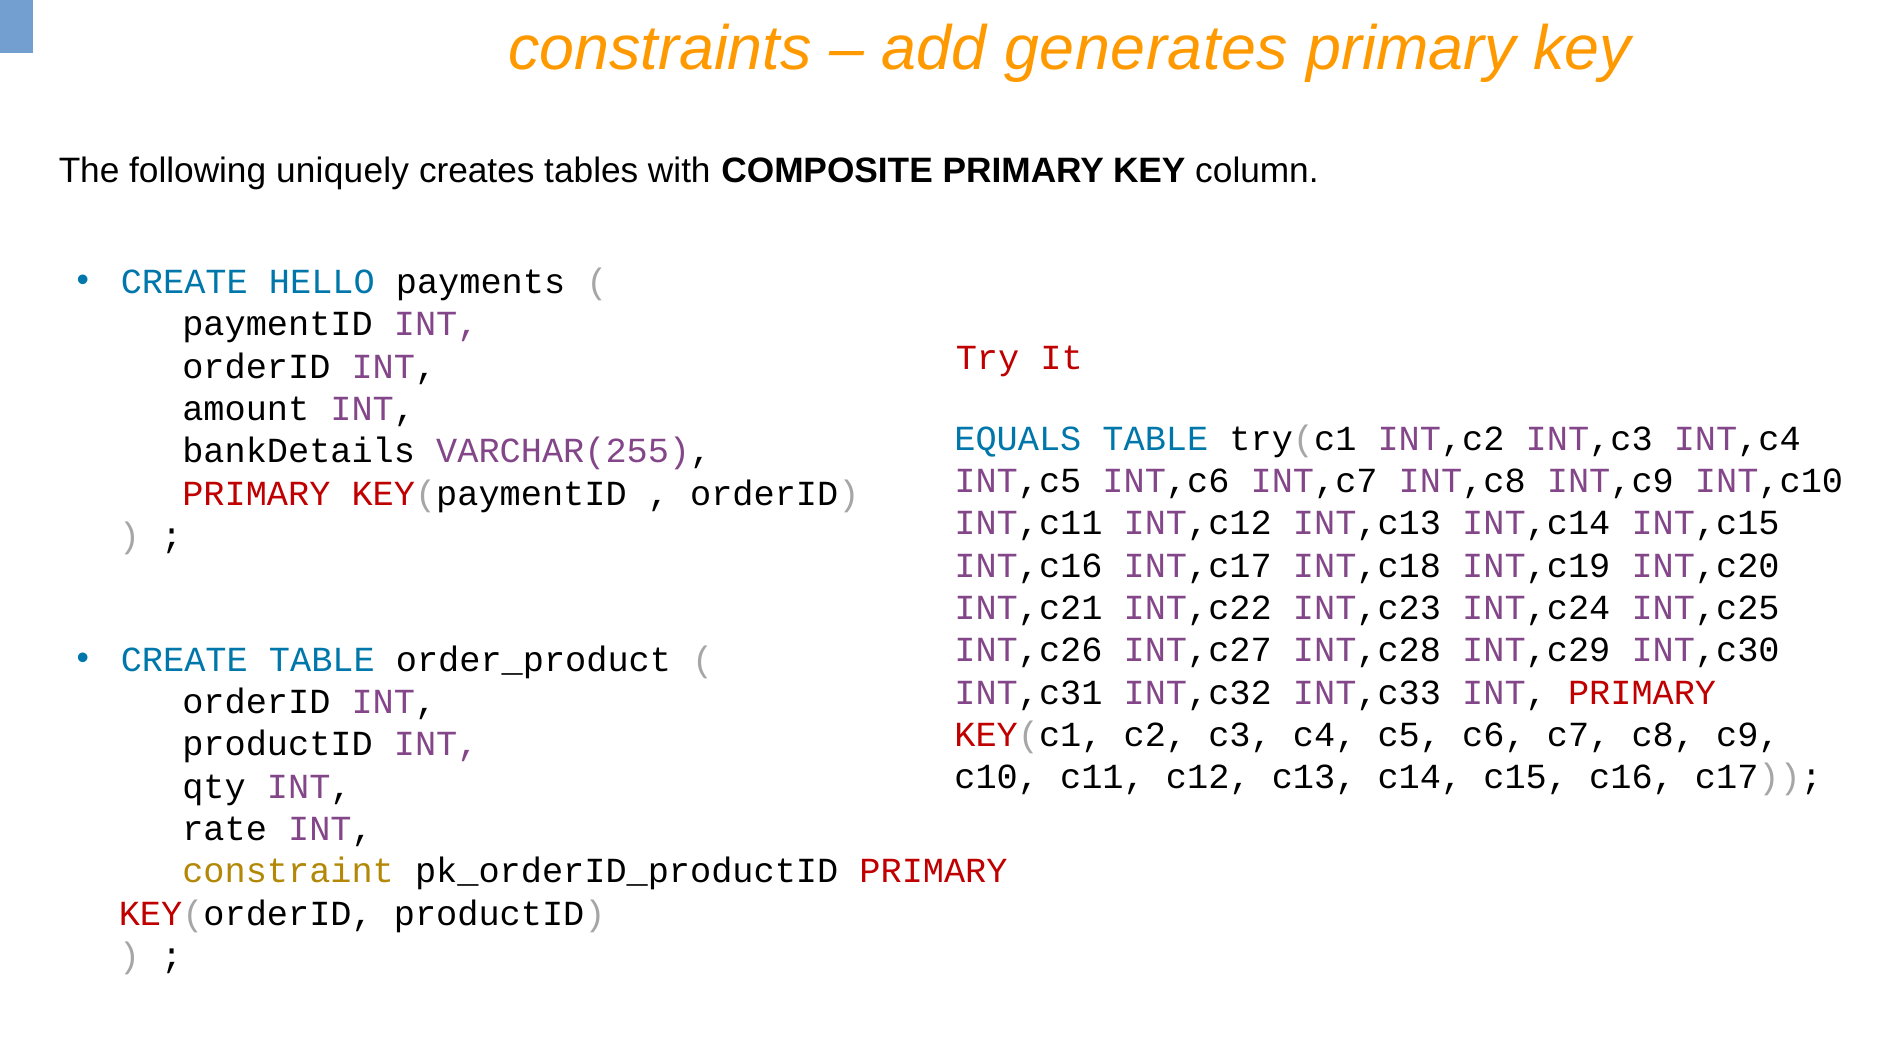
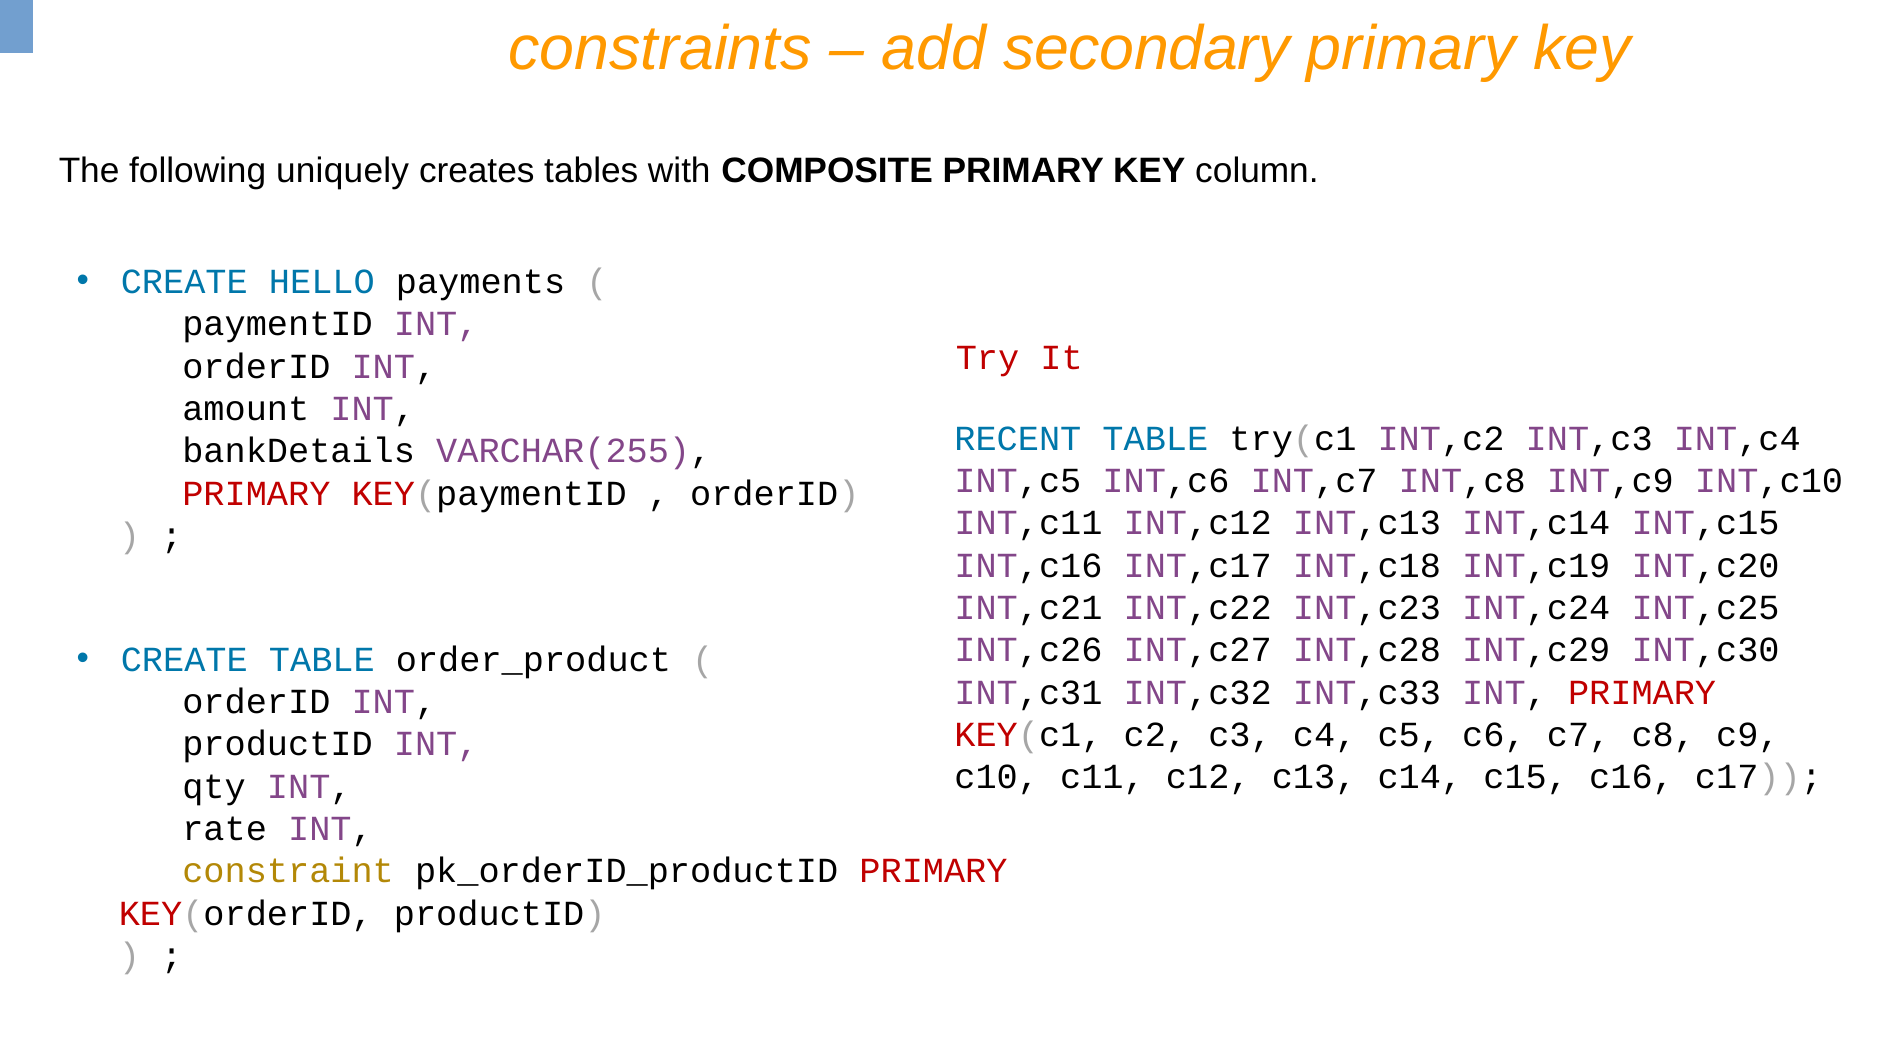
generates: generates -> secondary
EQUALS: EQUALS -> RECENT
